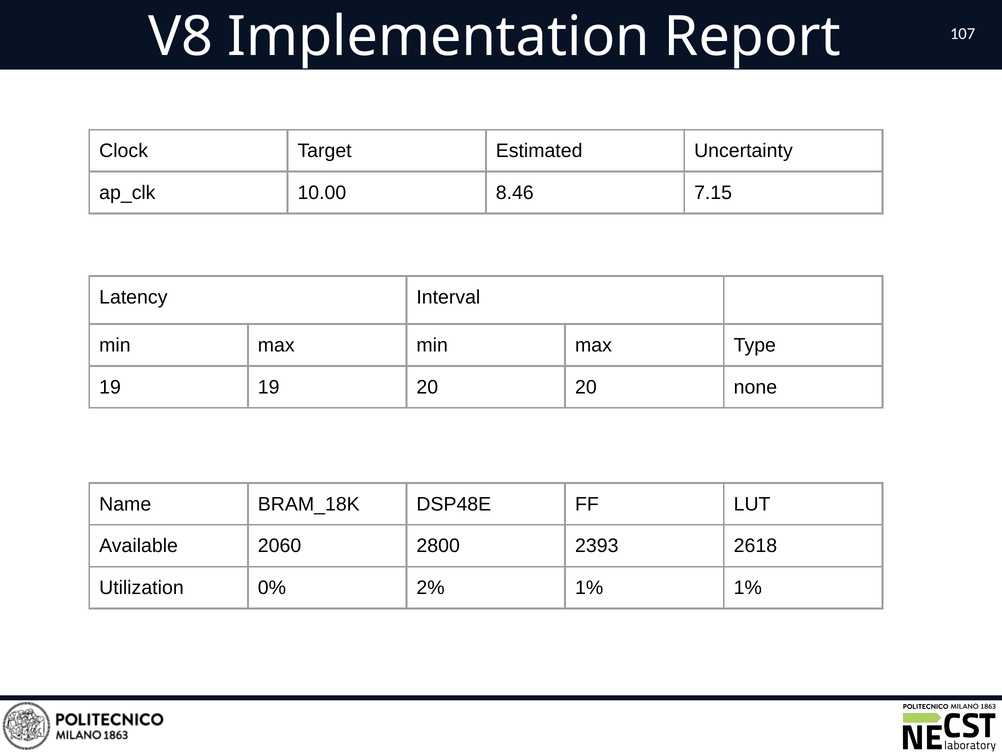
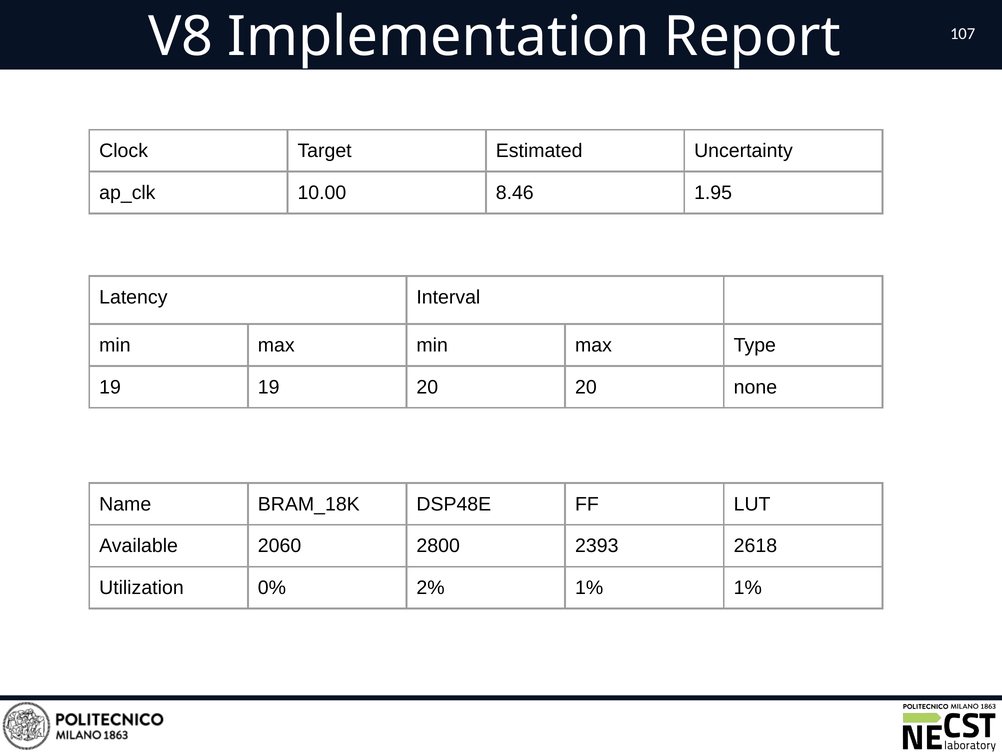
7.15: 7.15 -> 1.95
